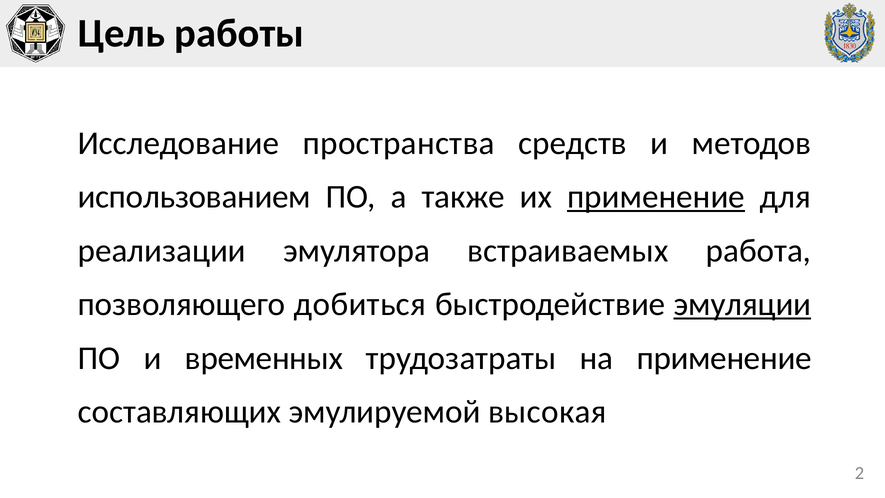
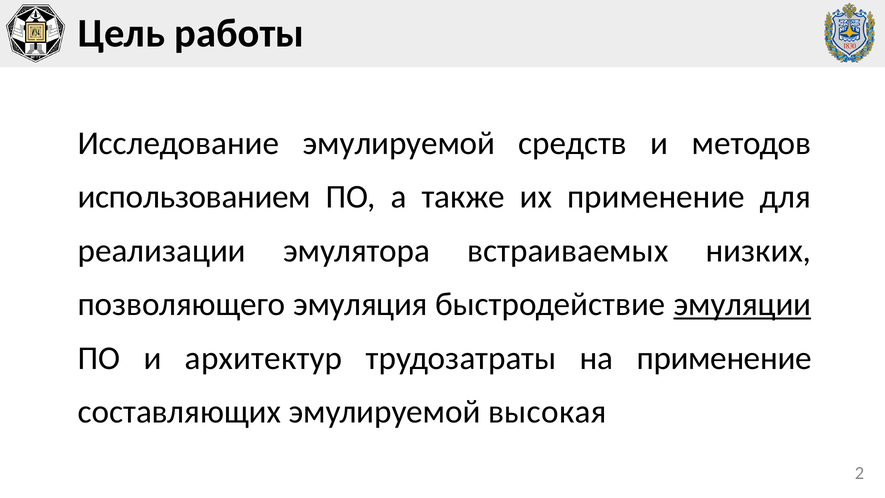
Исследование пространства: пространства -> эмулируемой
применение at (656, 197) underline: present -> none
работа: работа -> низких
добиться: добиться -> эмуляция
временных: временных -> архитектур
